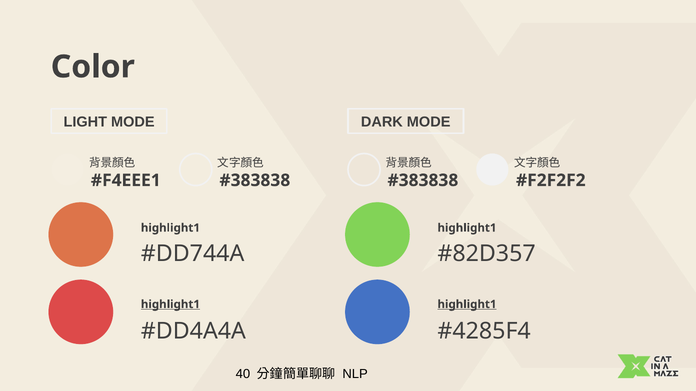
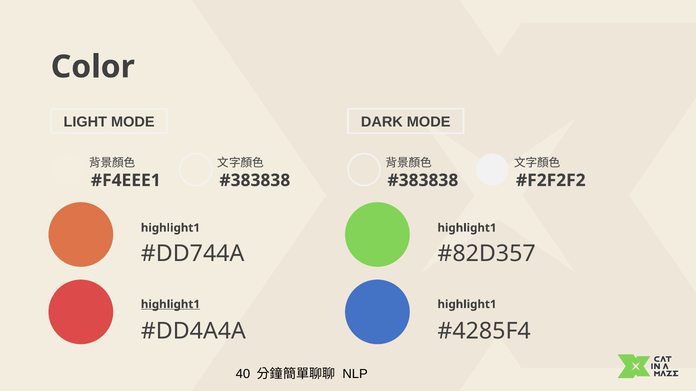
highlight1 at (467, 305) underline: present -> none
